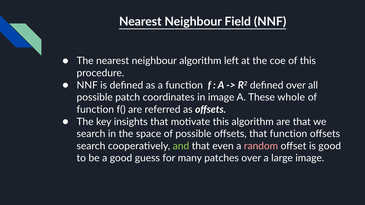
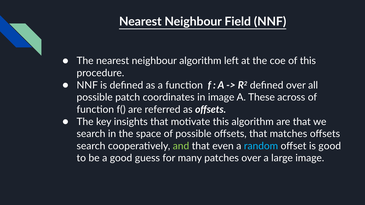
whole: whole -> across
that function: function -> matches
random colour: pink -> light blue
